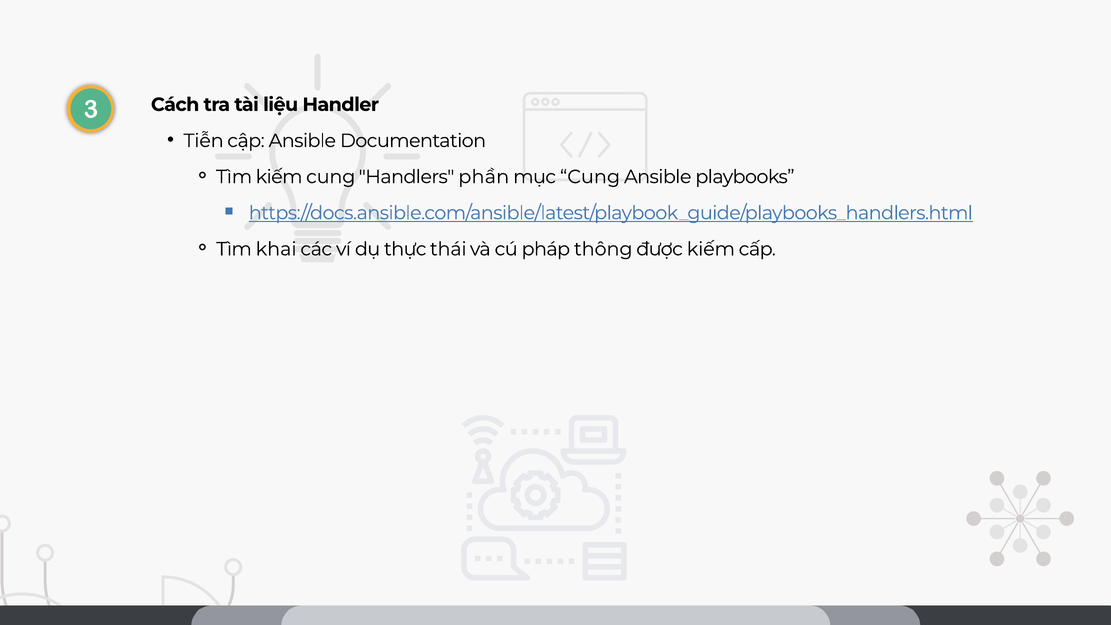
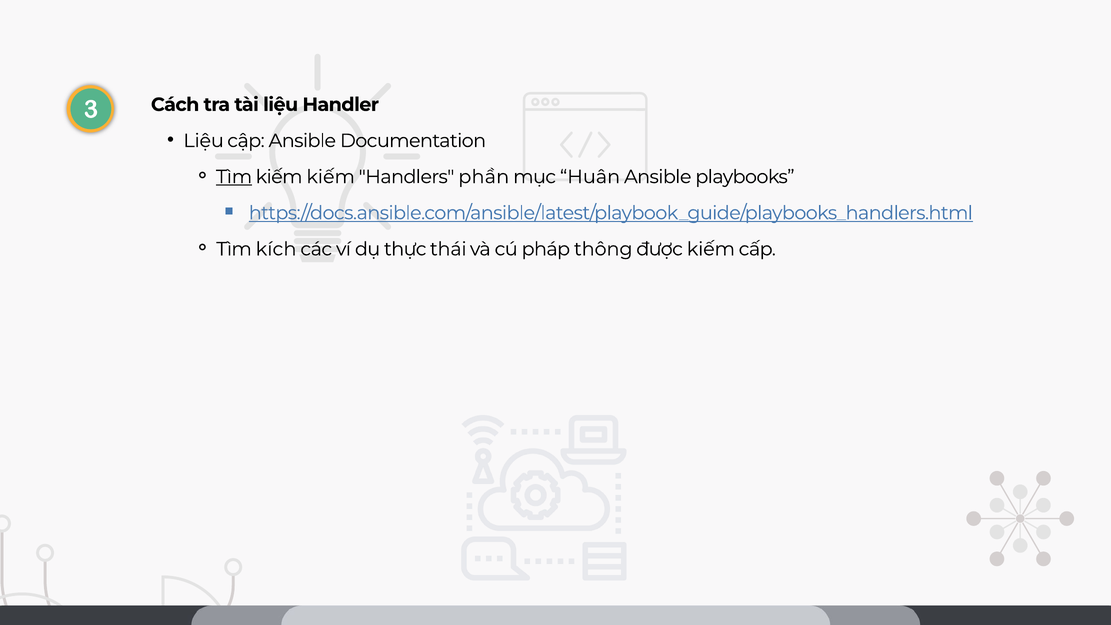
Tiễn at (204, 141): Tiễn -> Liệu
Tìm at (234, 177) underline: none -> present
kiếm cung: cung -> kiếm
mục Cung: Cung -> Huân
khai: khai -> kích
